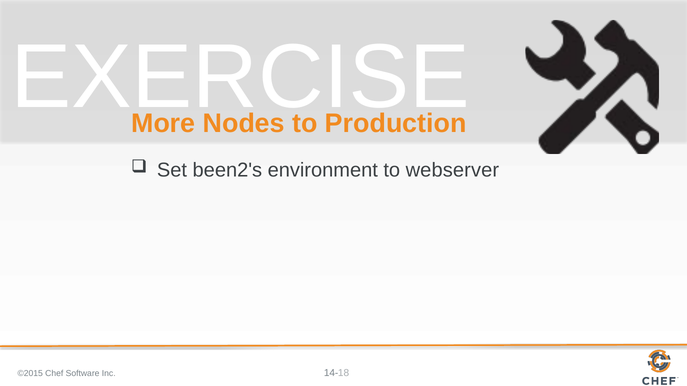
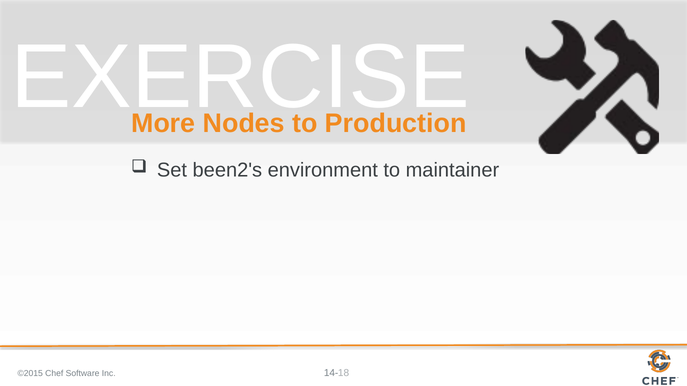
webserver: webserver -> maintainer
